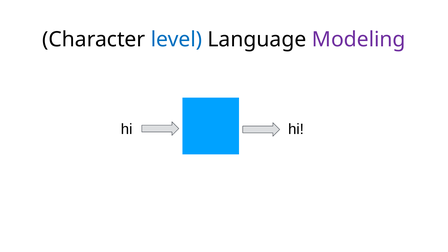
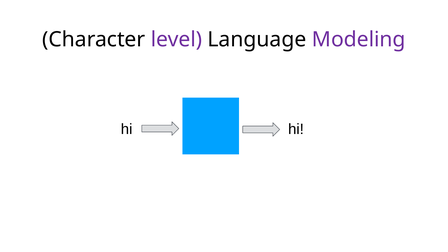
level colour: blue -> purple
